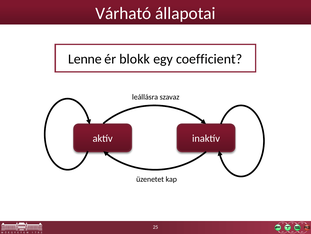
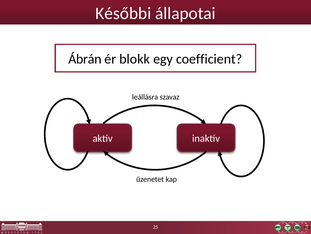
Várható: Várható -> Későbbi
Lenne: Lenne -> Ábrán
